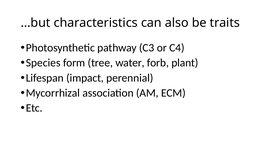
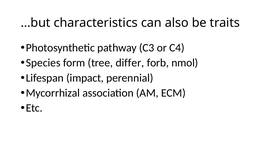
water: water -> differ
plant: plant -> nmol
